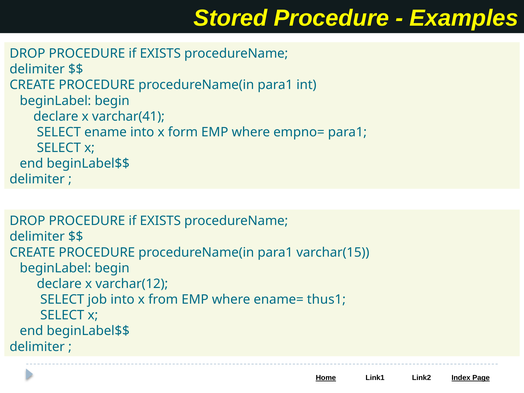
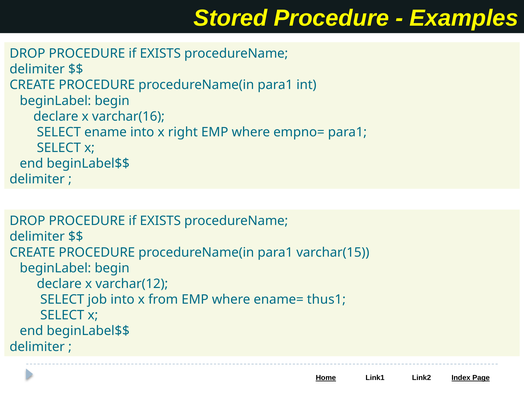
varchar(41: varchar(41 -> varchar(16
form: form -> right
